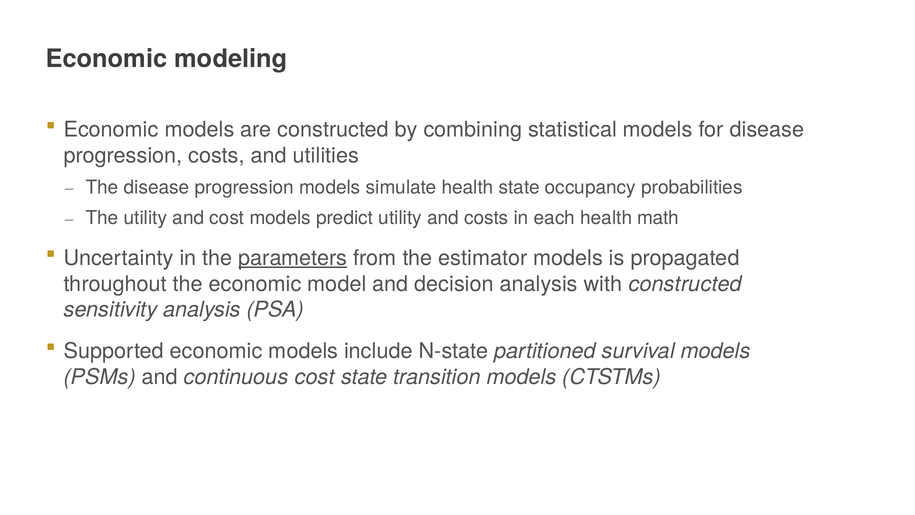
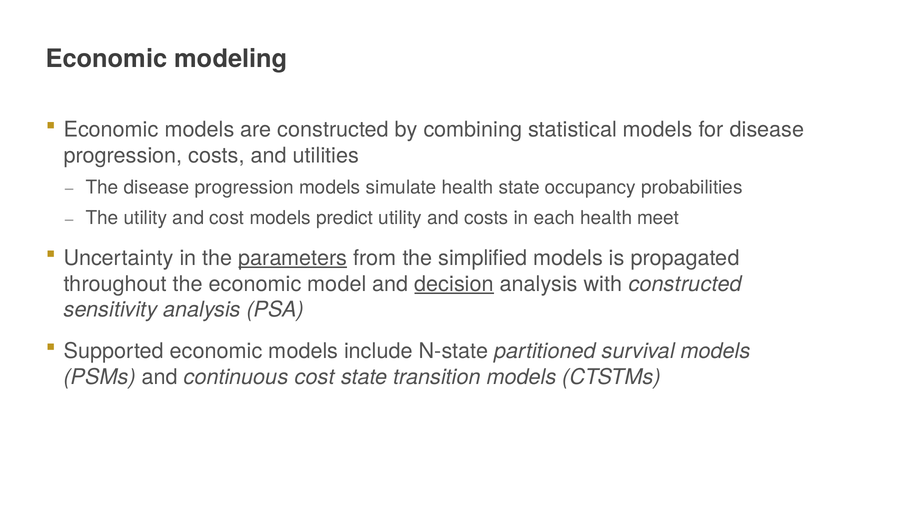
math: math -> meet
estimator: estimator -> simplified
decision underline: none -> present
